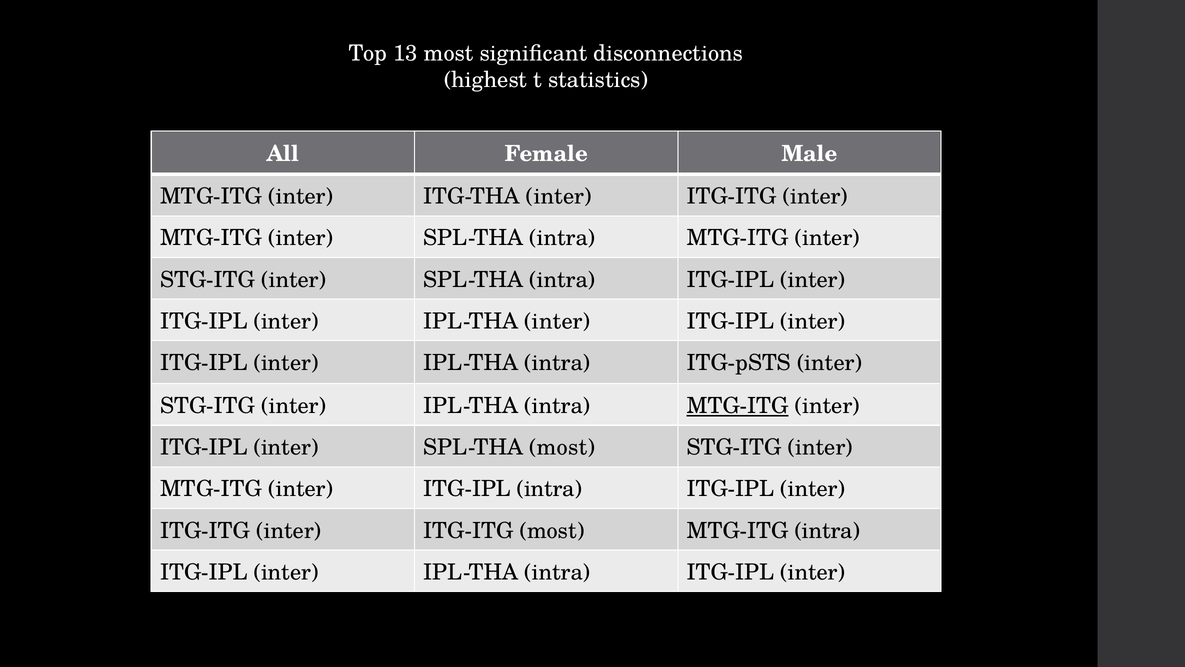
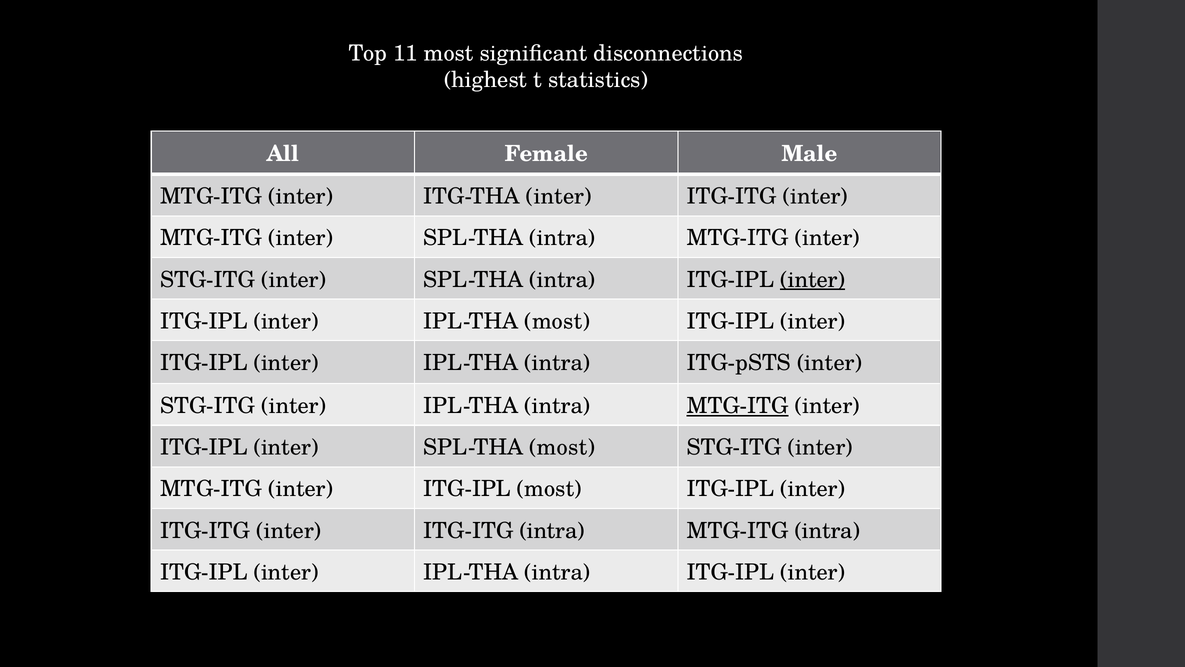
13: 13 -> 11
inter at (813, 279) underline: none -> present
IPL-THA inter: inter -> most
ITG-IPL intra: intra -> most
ITG-ITG most: most -> intra
